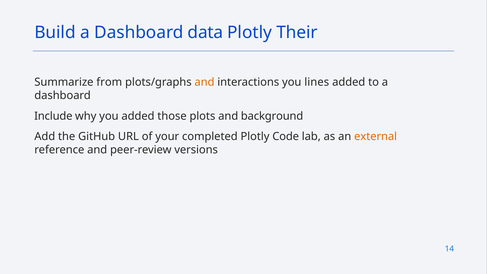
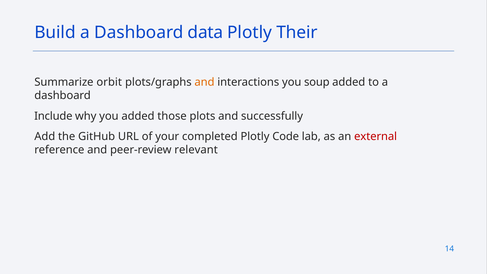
from: from -> orbit
lines: lines -> soup
background: background -> successfully
external colour: orange -> red
versions: versions -> relevant
